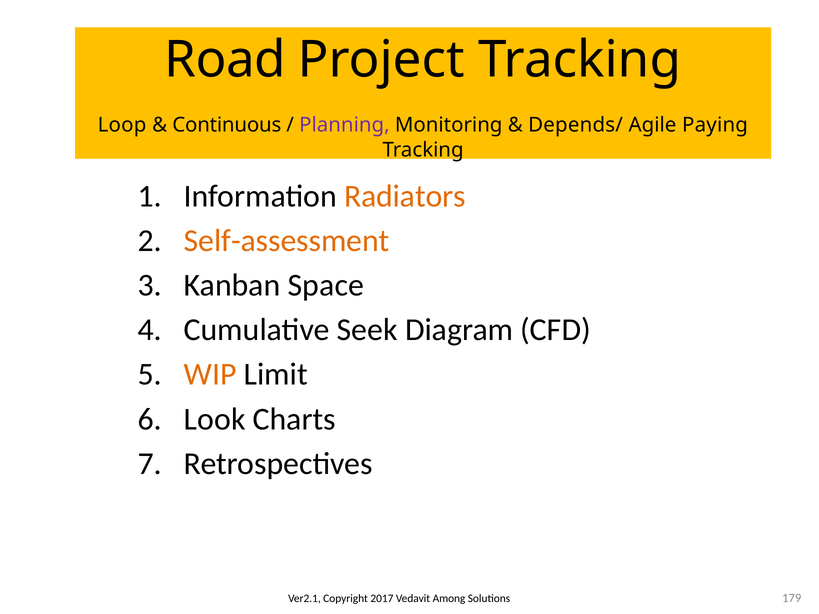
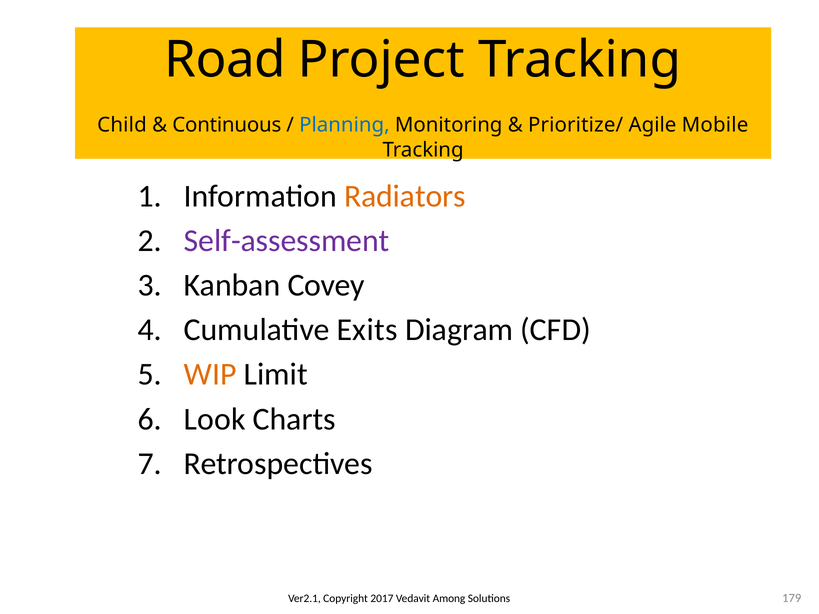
Loop: Loop -> Child
Planning colour: purple -> blue
Depends/: Depends/ -> Prioritize/
Paying: Paying -> Mobile
Self-assessment colour: orange -> purple
Space: Space -> Covey
Seek: Seek -> Exits
